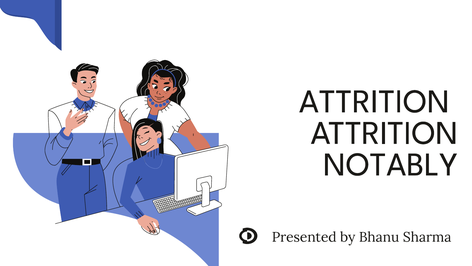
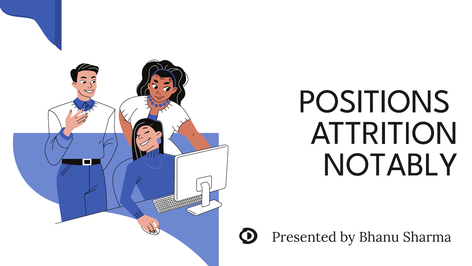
ATTRITION at (374, 101): ATTRITION -> POSITIONS
